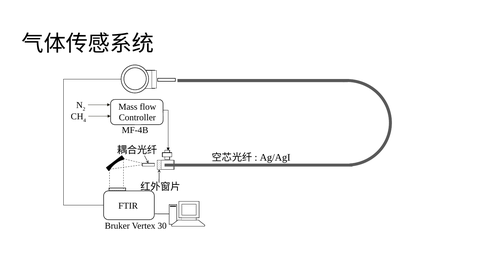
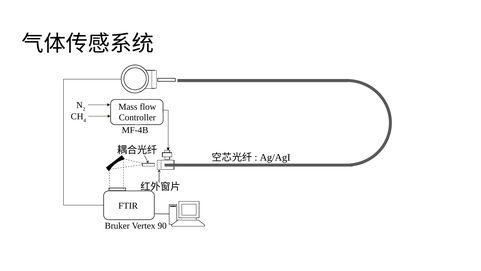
30: 30 -> 90
